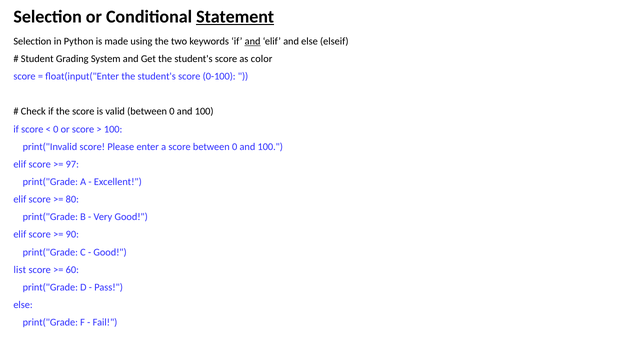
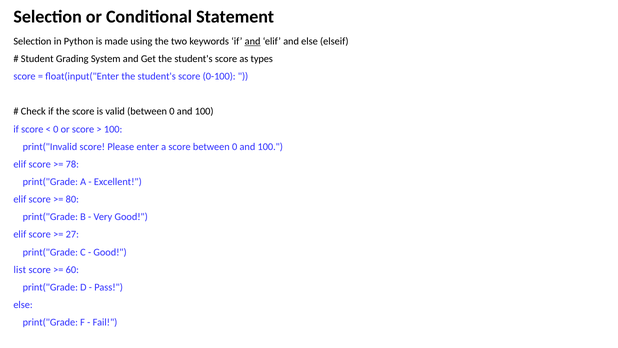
Statement underline: present -> none
color: color -> types
97: 97 -> 78
90: 90 -> 27
